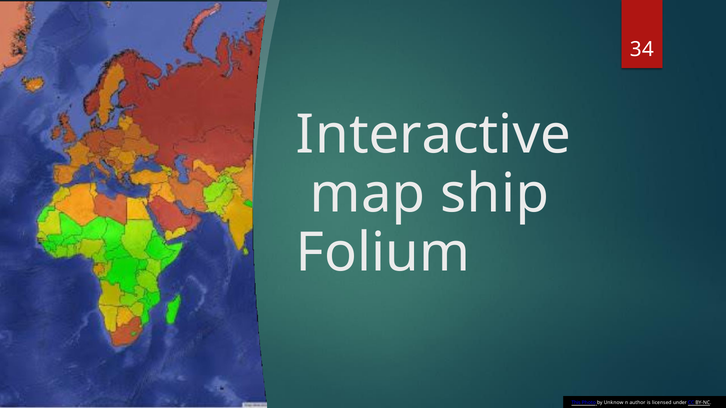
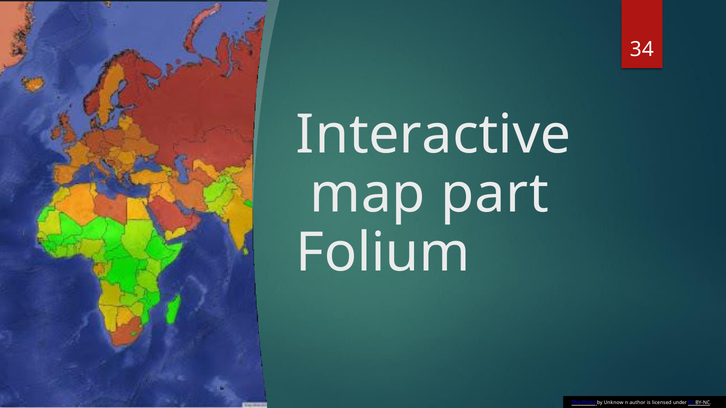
ship: ship -> part
